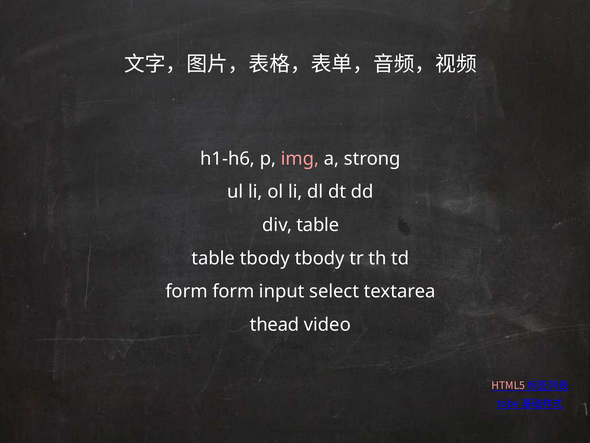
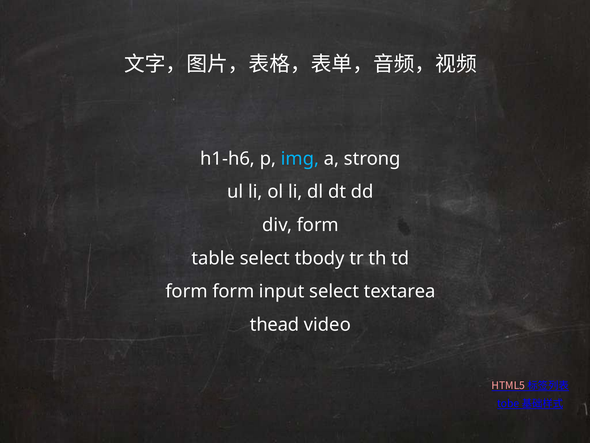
img colour: pink -> light blue
div table: table -> form
table tbody: tbody -> select
